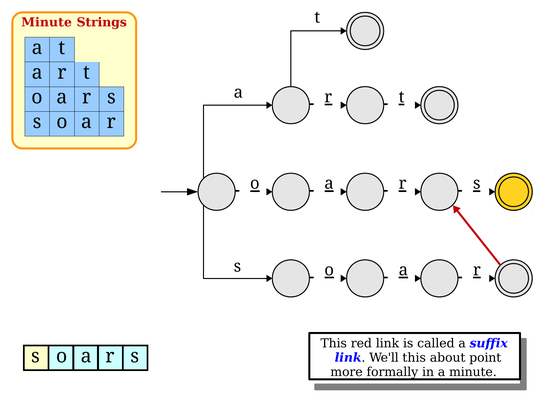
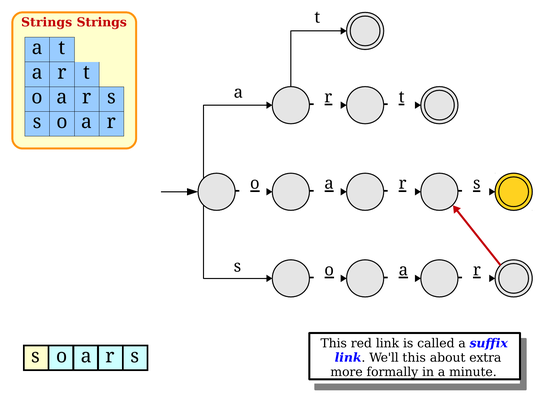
Minute at (47, 22): Minute -> Strings
point: point -> extra
